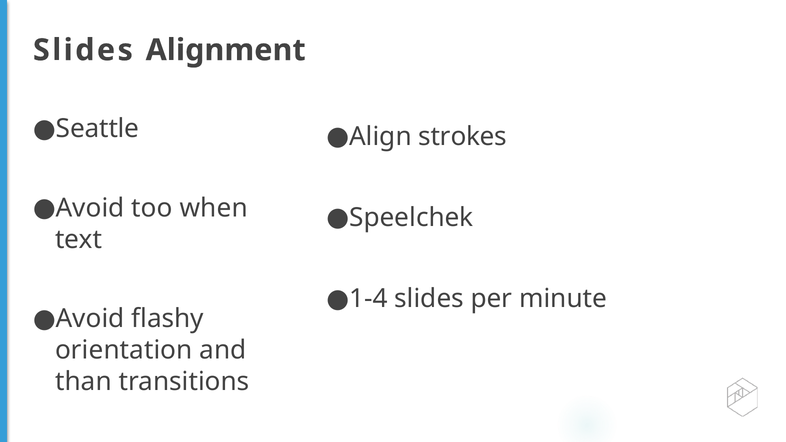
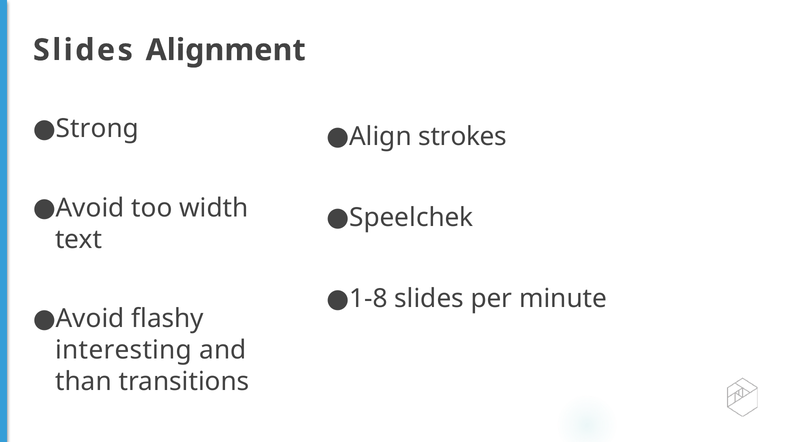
Seattle: Seattle -> Strong
when: when -> width
1-4: 1-4 -> 1-8
orientation: orientation -> interesting
